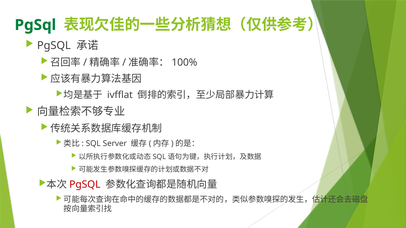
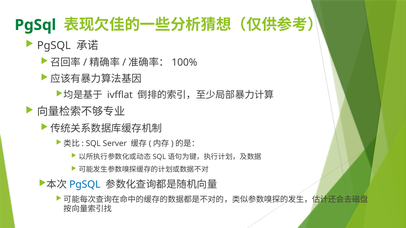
PgSQL at (85, 185) colour: red -> blue
